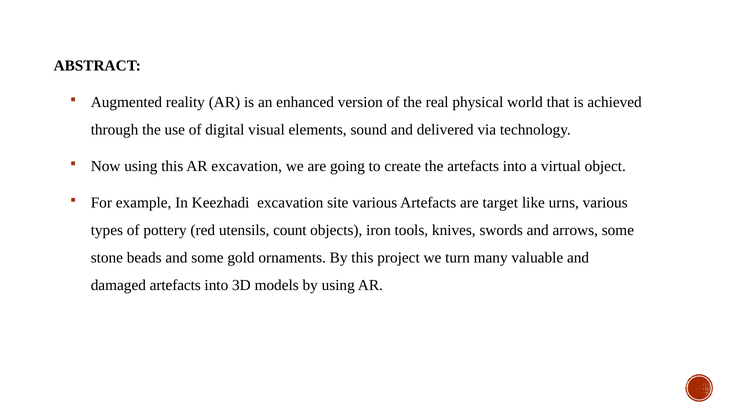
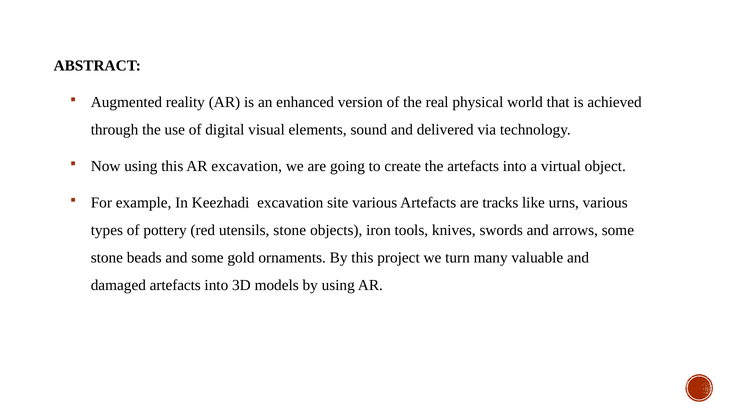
target: target -> tracks
utensils count: count -> stone
